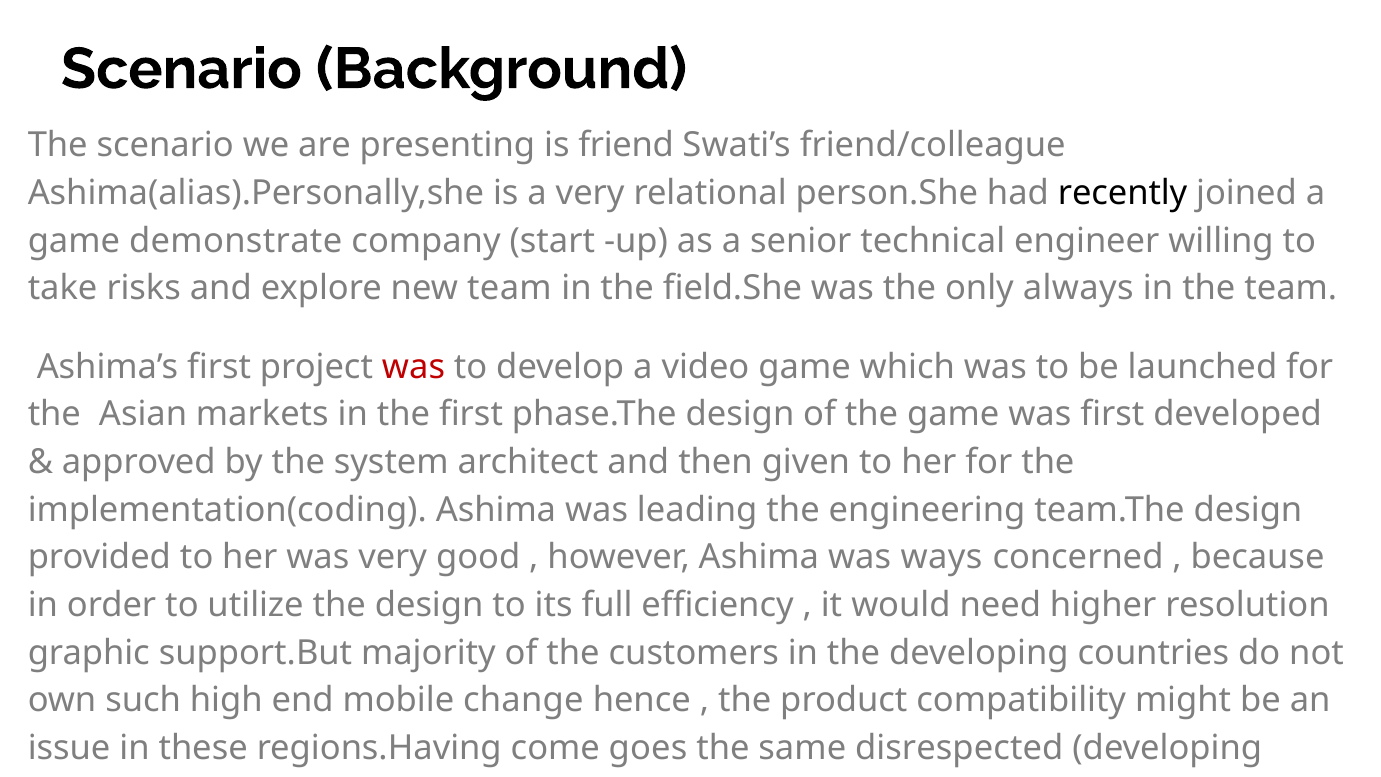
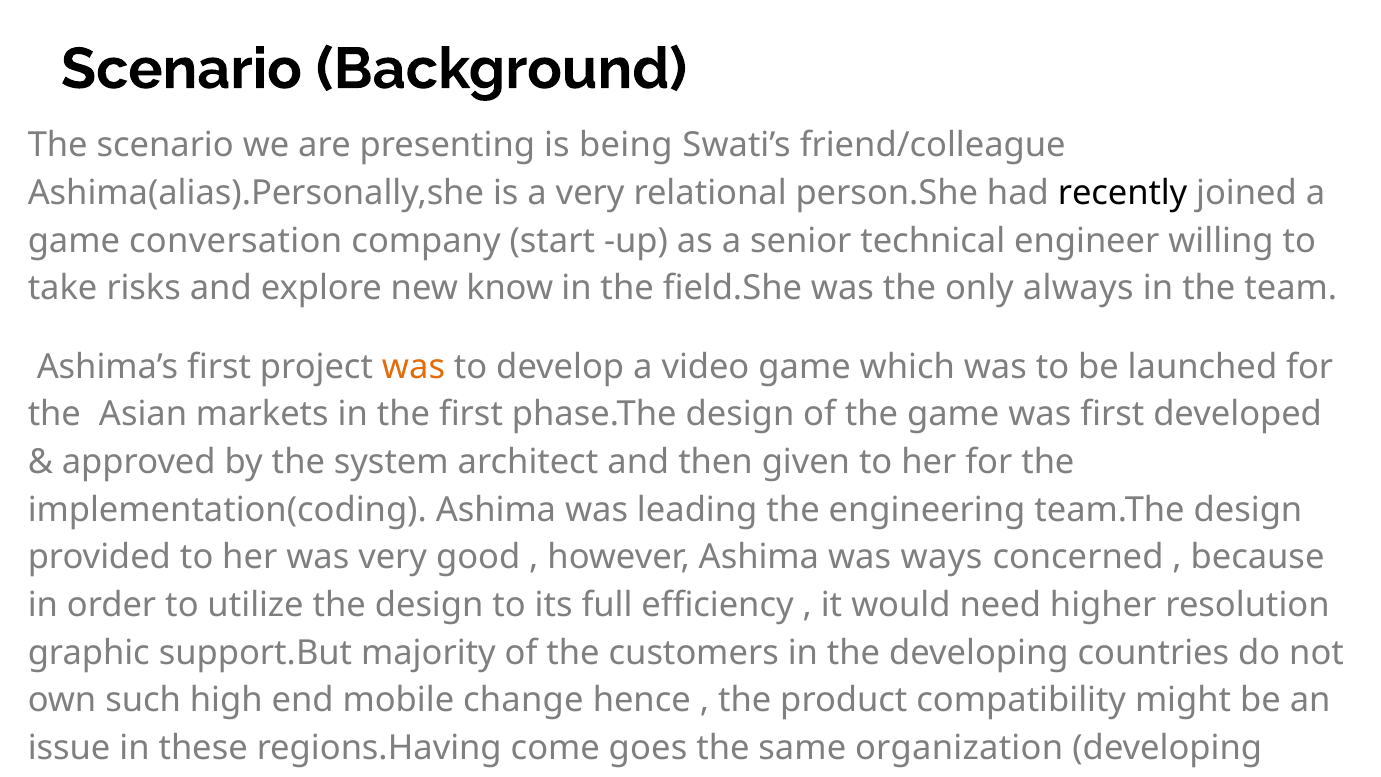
friend: friend -> being
demonstrate: demonstrate -> conversation
new team: team -> know
was at (413, 367) colour: red -> orange
disrespected: disrespected -> organization
